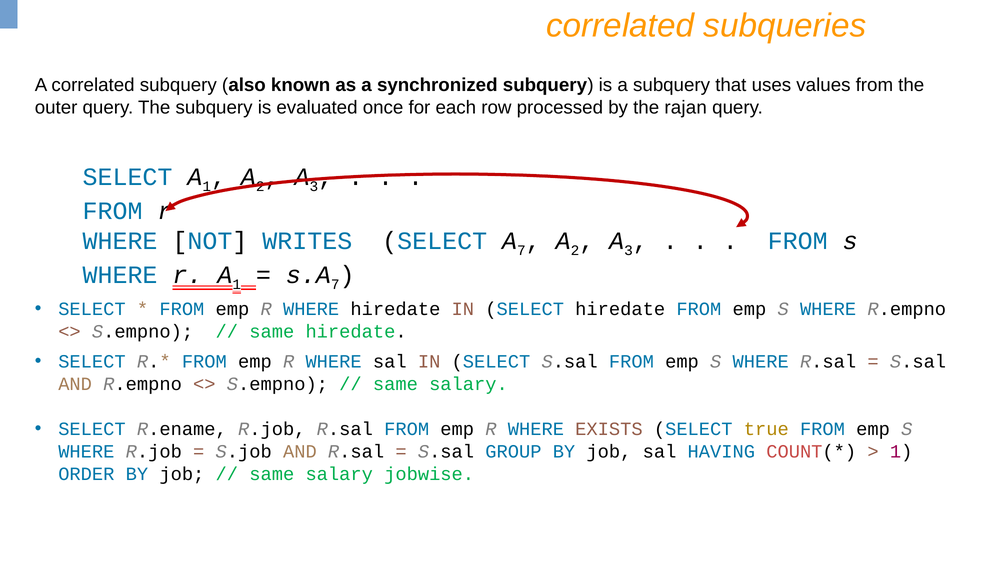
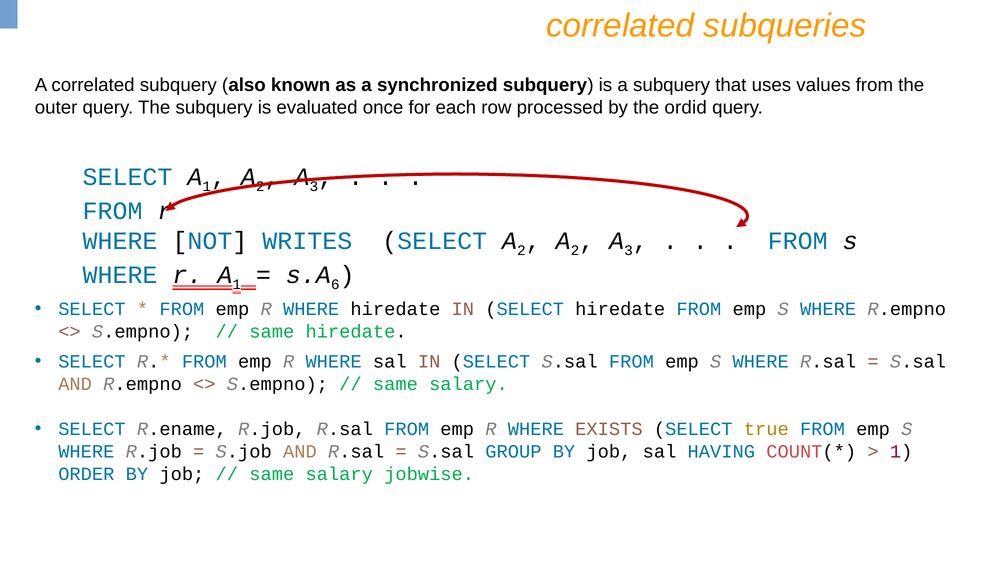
rajan: rajan -> ordid
SELECT A 7: 7 -> 2
7 at (335, 285): 7 -> 6
